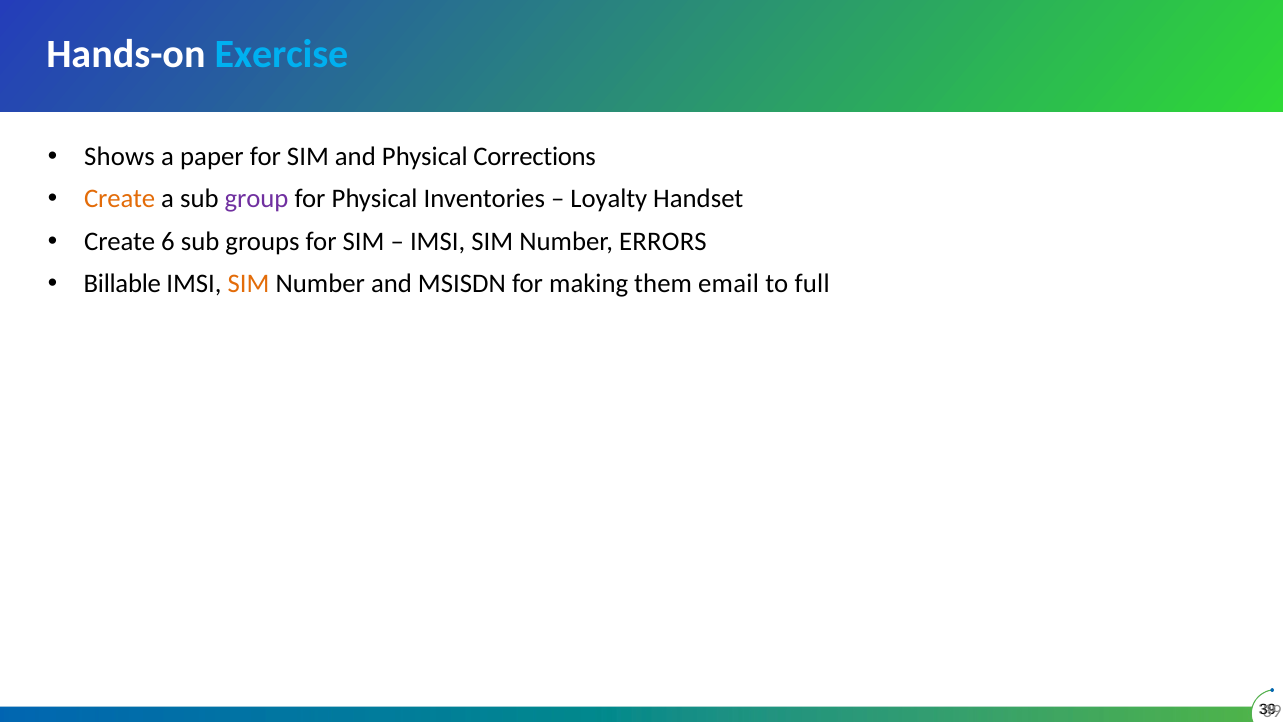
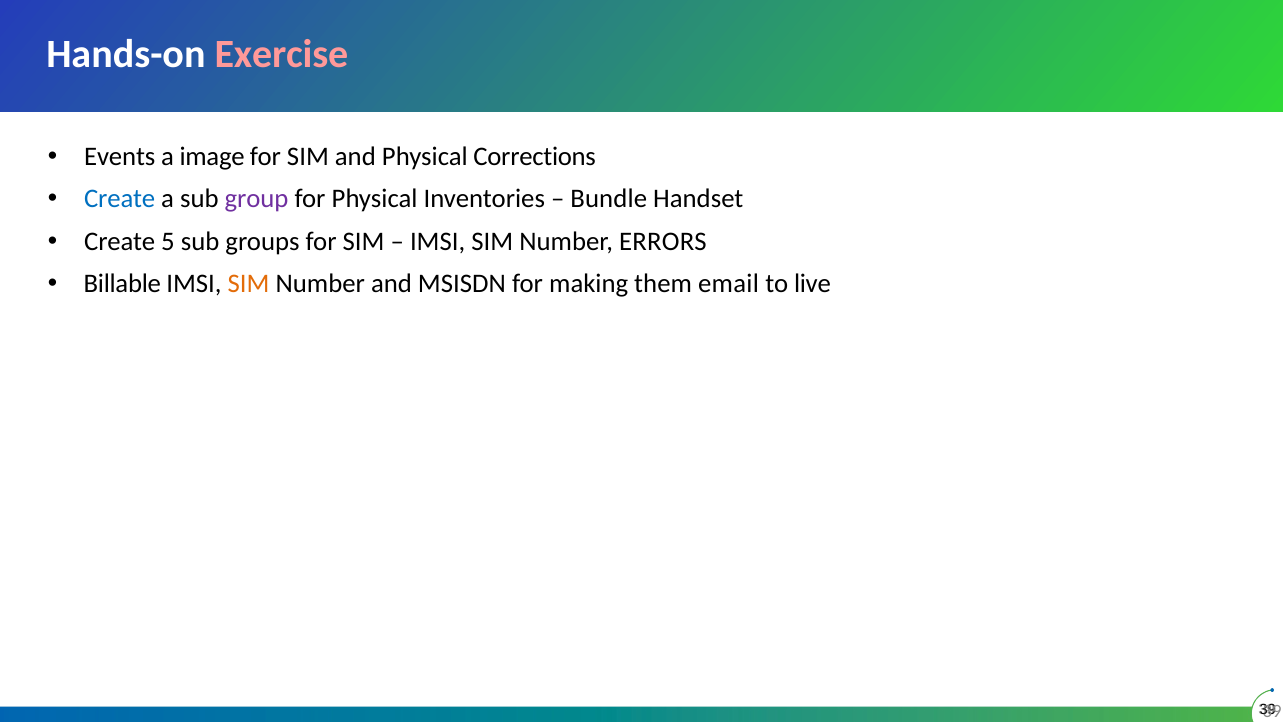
Exercise colour: light blue -> pink
Shows: Shows -> Events
paper: paper -> image
Create at (120, 199) colour: orange -> blue
Loyalty: Loyalty -> Bundle
6: 6 -> 5
full: full -> live
